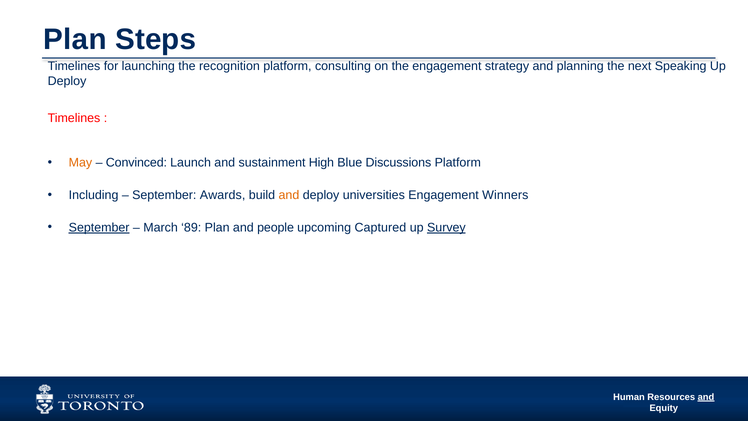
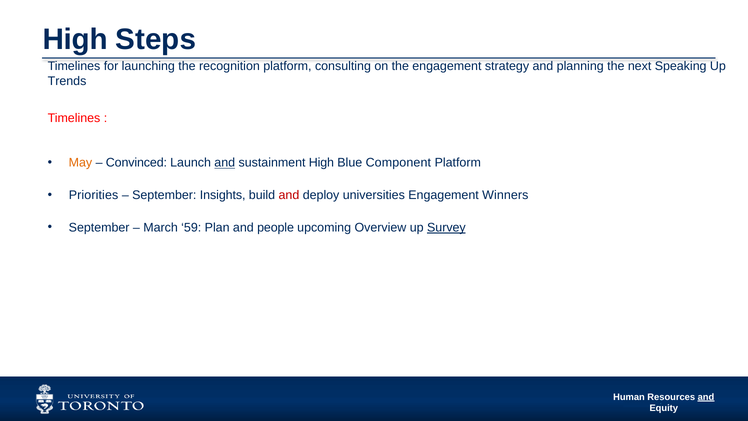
Plan at (75, 40): Plan -> High
Deploy at (67, 81): Deploy -> Trends
and at (225, 163) underline: none -> present
Discussions: Discussions -> Component
Including: Including -> Priorities
Awards: Awards -> Insights
and at (289, 195) colour: orange -> red
September at (99, 227) underline: present -> none
89: 89 -> 59
Captured: Captured -> Overview
